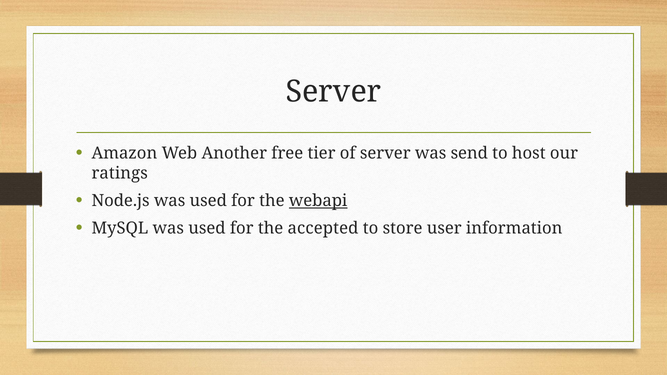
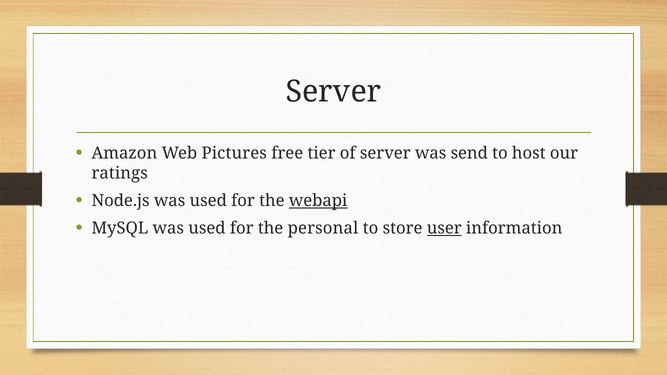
Another: Another -> Pictures
accepted: accepted -> personal
user underline: none -> present
